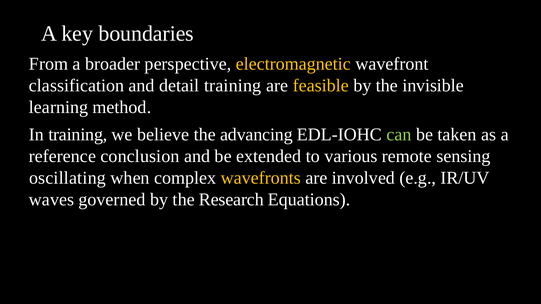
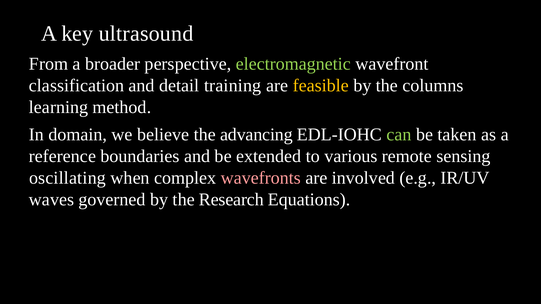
boundaries: boundaries -> ultrasound
electromagnetic colour: yellow -> light green
invisible: invisible -> columns
In training: training -> domain
conclusion: conclusion -> boundaries
wavefronts colour: yellow -> pink
